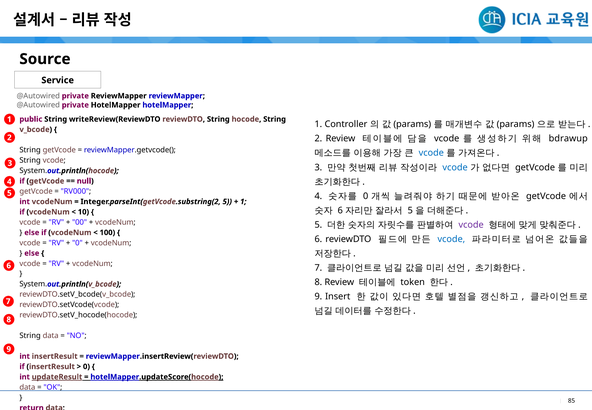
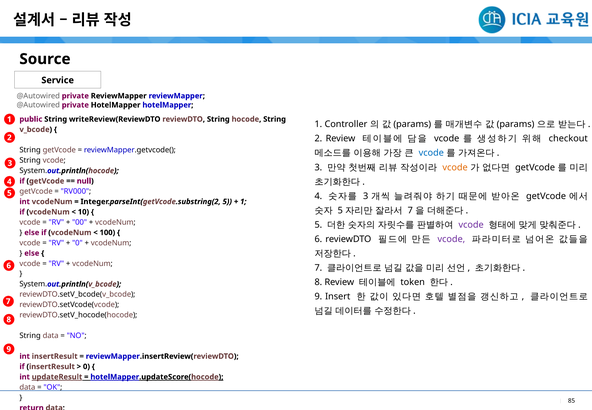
bdrawup: bdrawup -> checkout
vcode at (455, 167) colour: blue -> orange
0 at (366, 196): 0 -> 3
6 at (340, 210): 6 -> 5
5 at (410, 210): 5 -> 7
vcode at (451, 239) colour: blue -> purple
